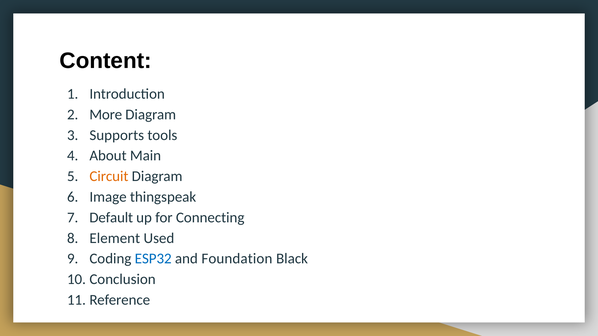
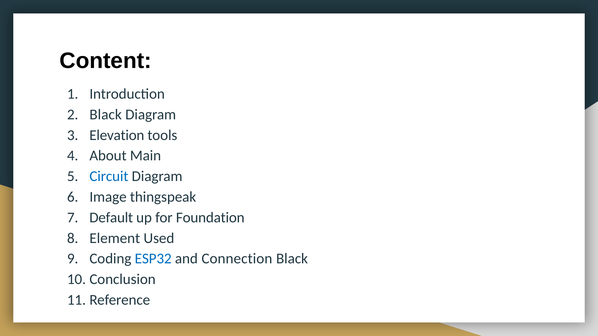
More at (106, 115): More -> Black
Supports: Supports -> Elevation
Circuit colour: orange -> blue
Connecting: Connecting -> Foundation
Foundation: Foundation -> Connection
